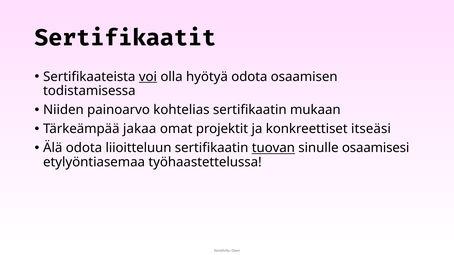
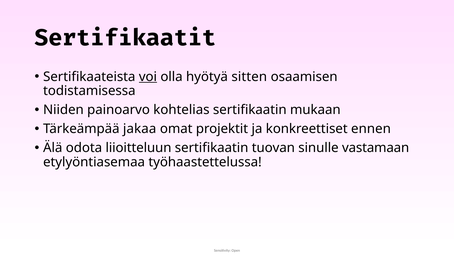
hyötyä odota: odota -> sitten
itseäsi: itseäsi -> ennen
tuovan underline: present -> none
osaamisesi: osaamisesi -> vastamaan
